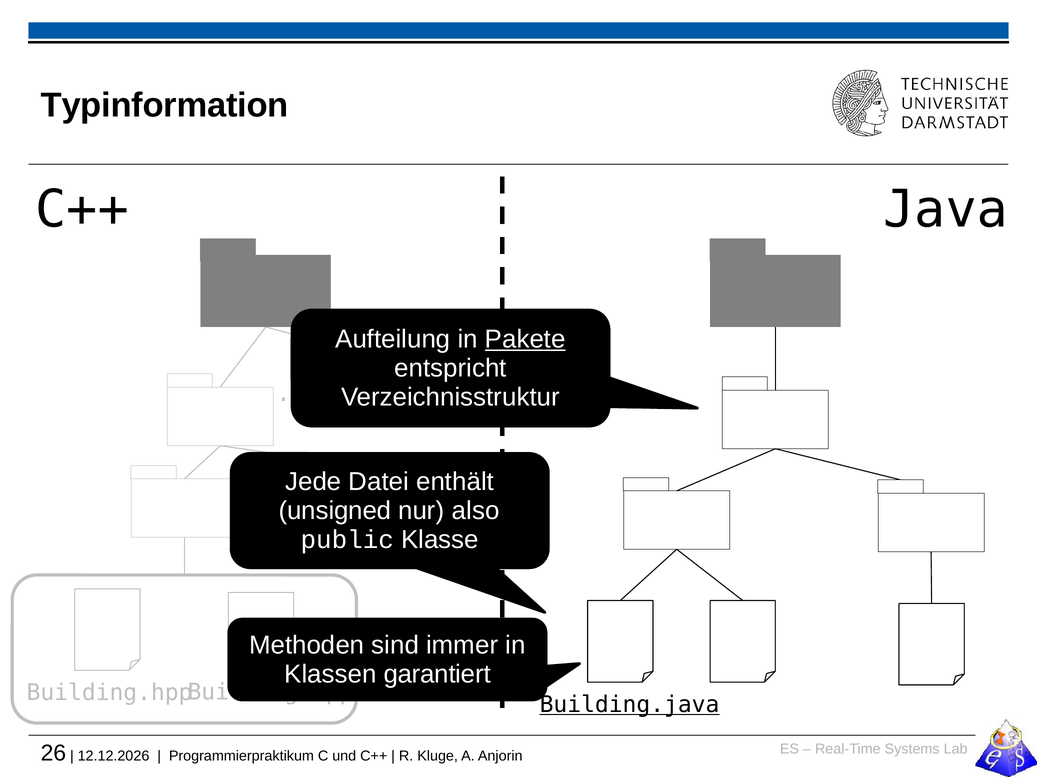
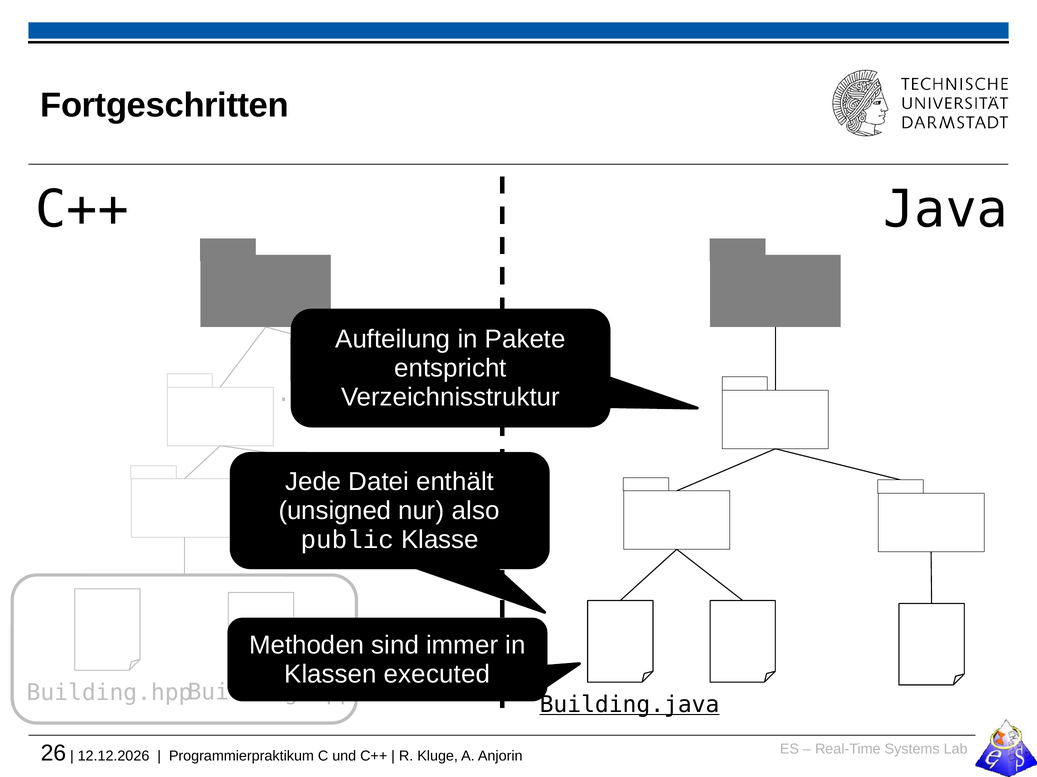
Typinformation: Typinformation -> Fortgeschritten
Pakete underline: present -> none
garantiert: garantiert -> executed
